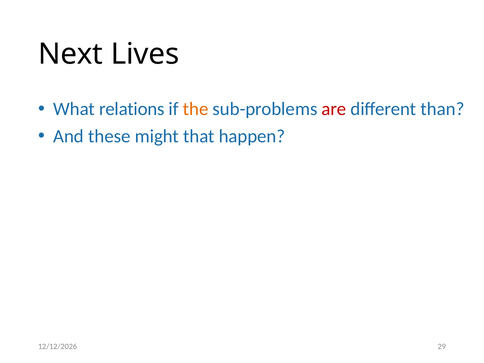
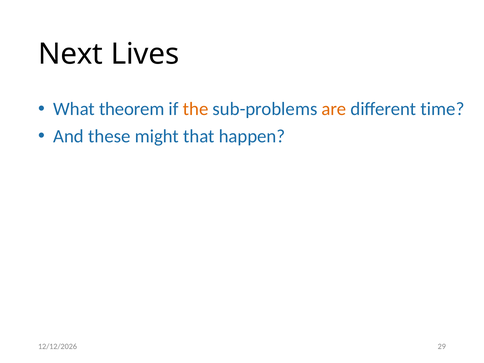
relations: relations -> theorem
are colour: red -> orange
than: than -> time
